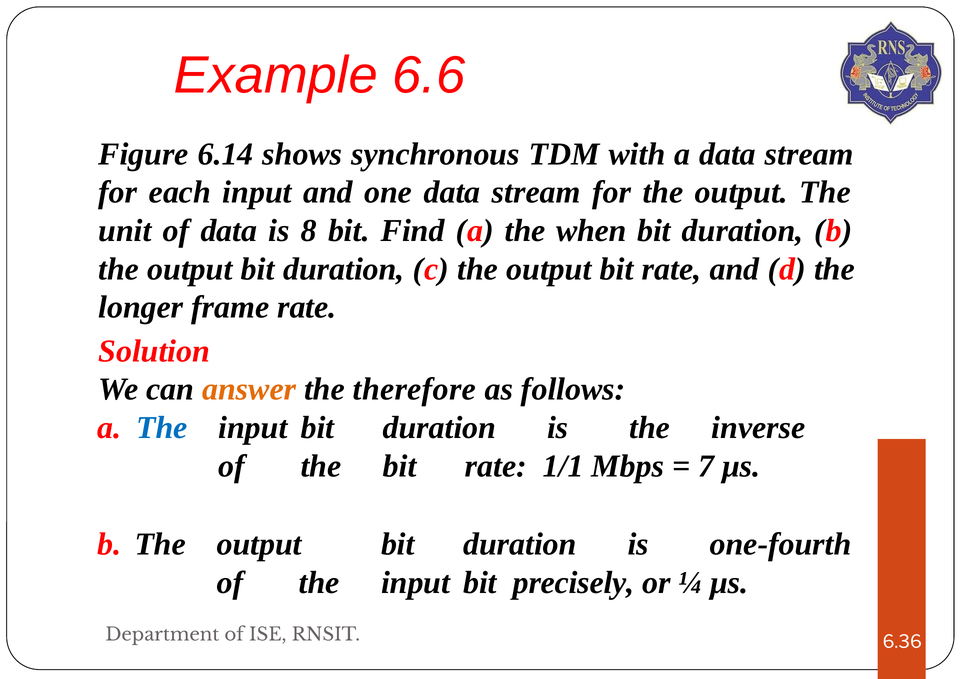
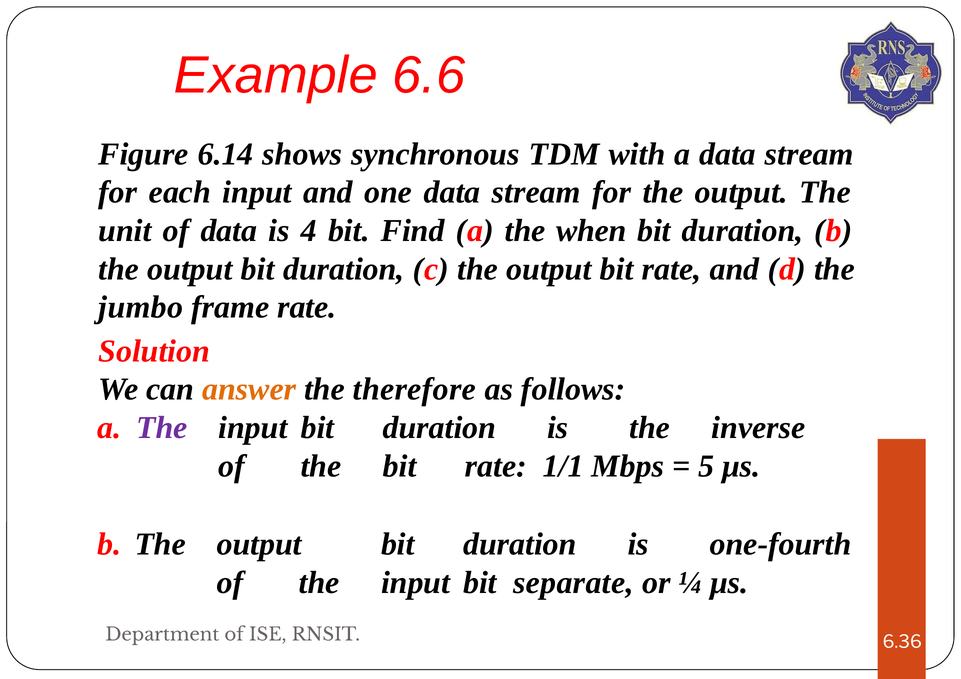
8: 8 -> 4
longer: longer -> jumbo
The at (162, 428) colour: blue -> purple
7: 7 -> 5
precisely: precisely -> separate
